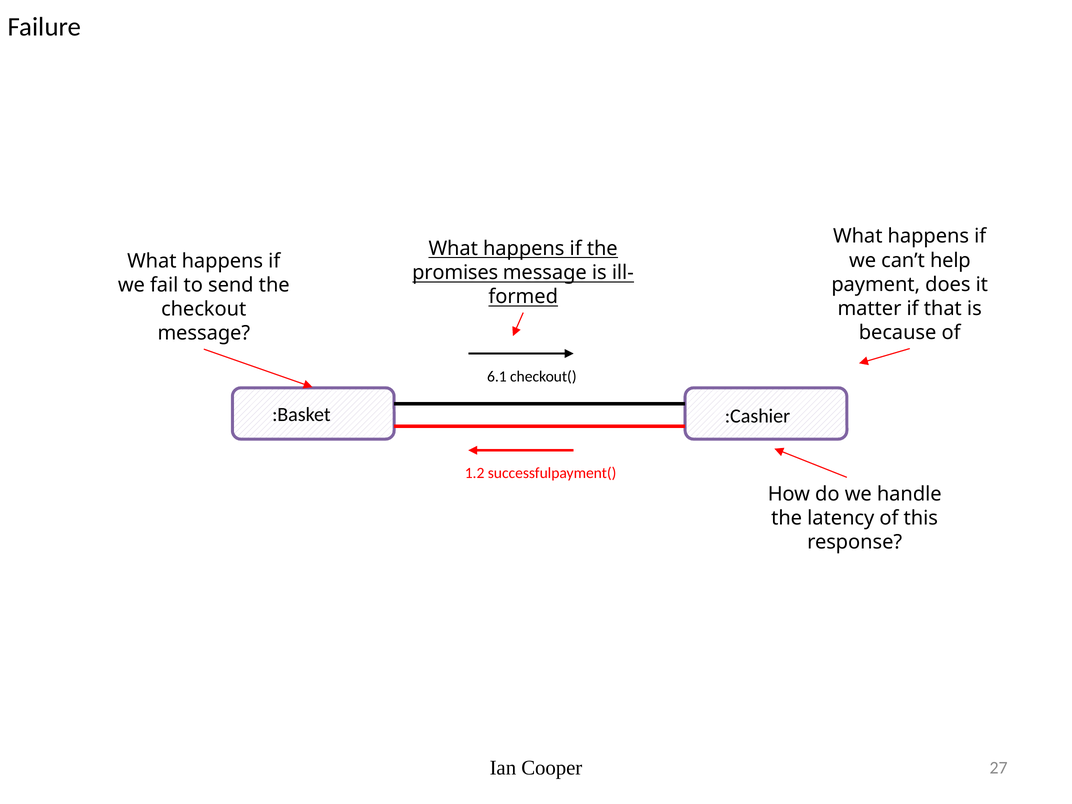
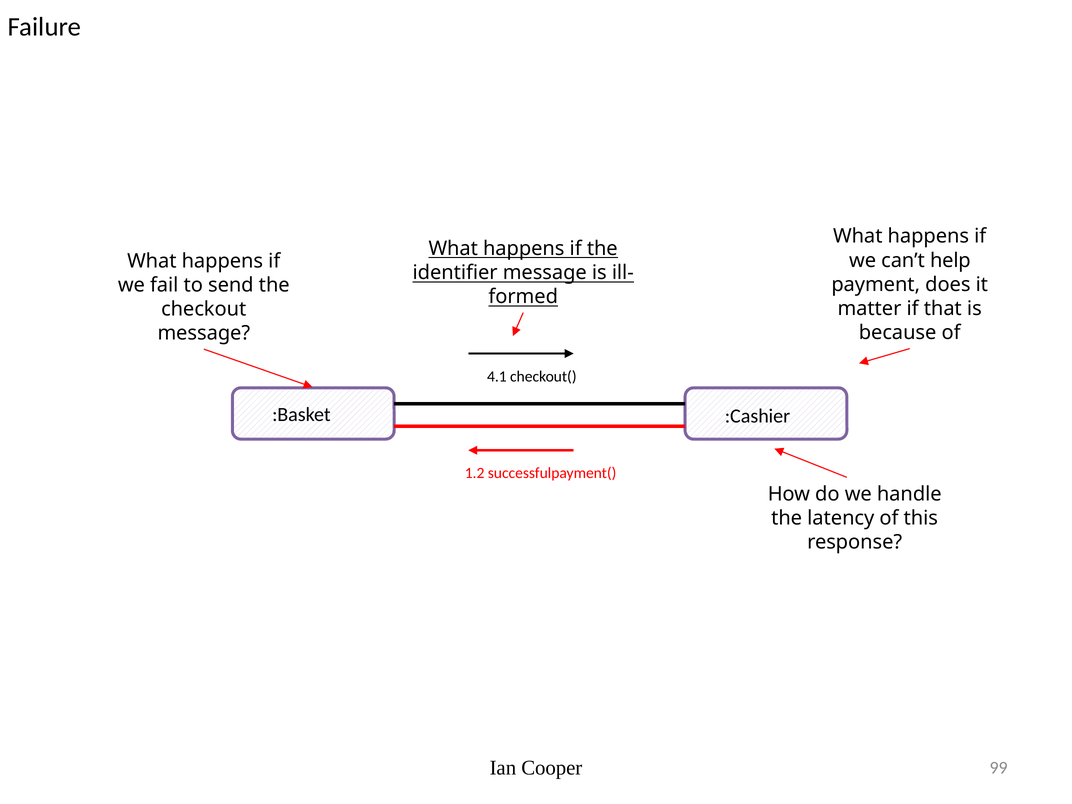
promises: promises -> identifier
6.1: 6.1 -> 4.1
27: 27 -> 99
